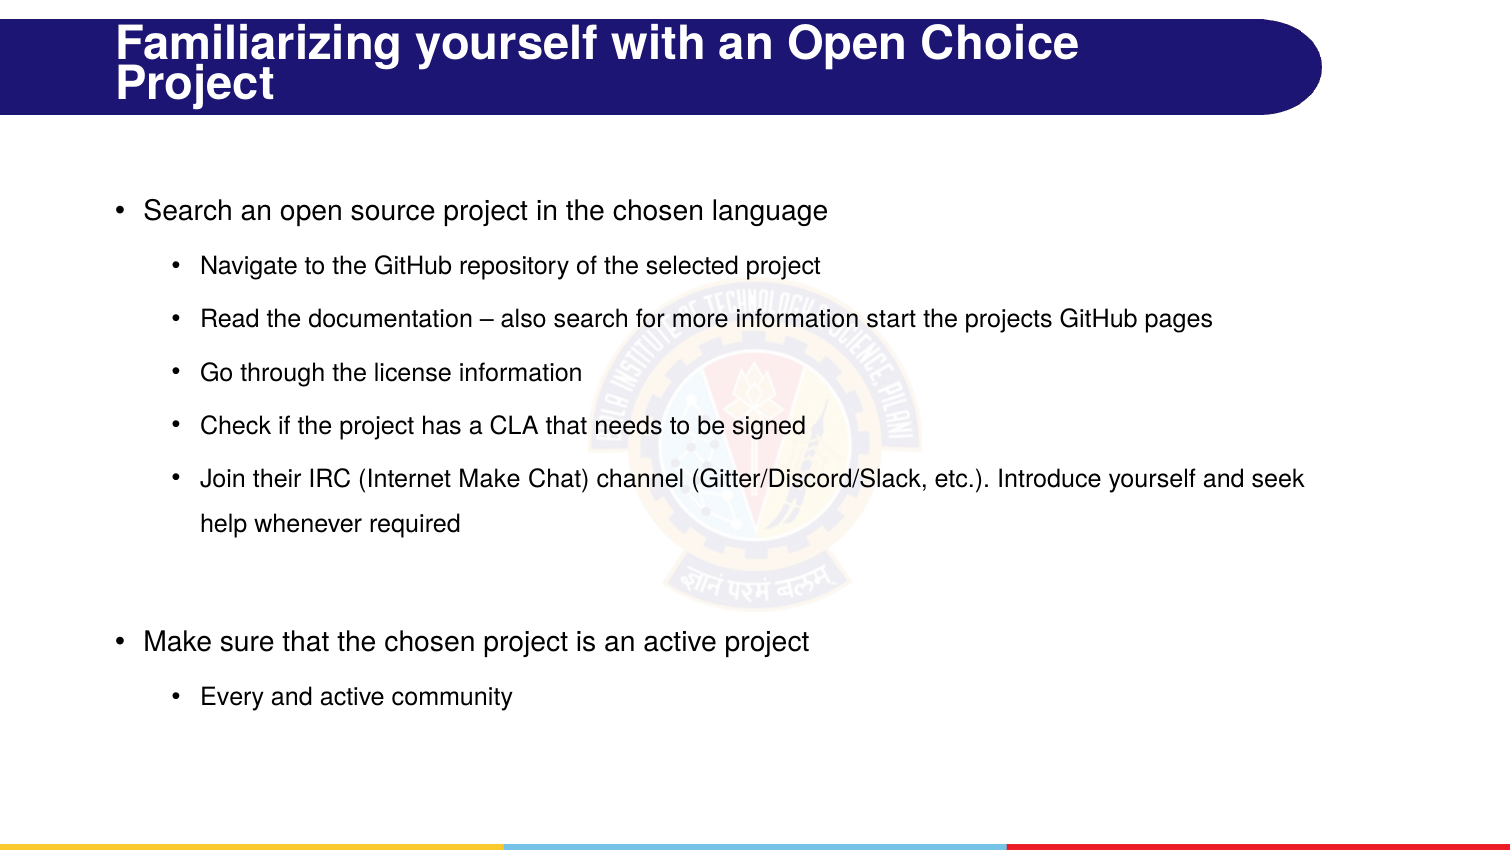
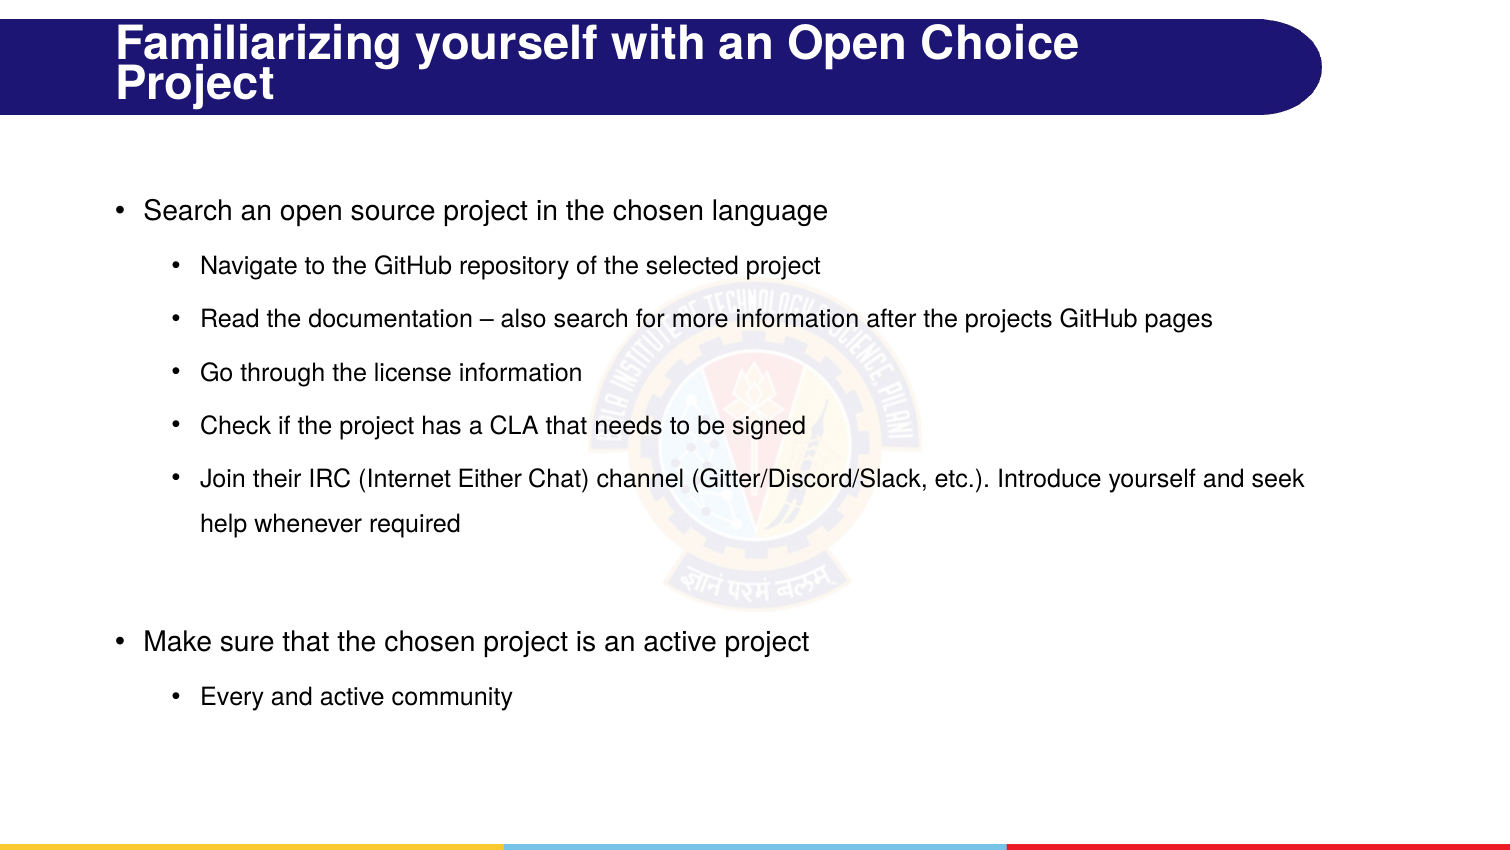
start: start -> after
Internet Make: Make -> Either
